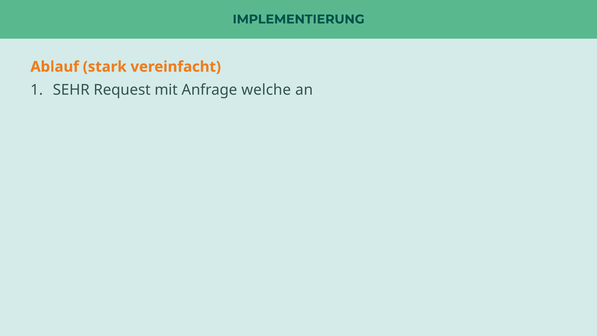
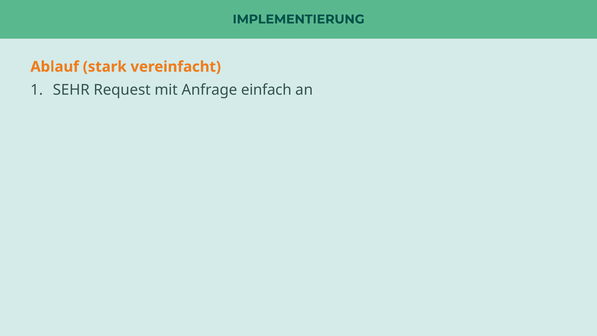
welche: welche -> einfach
